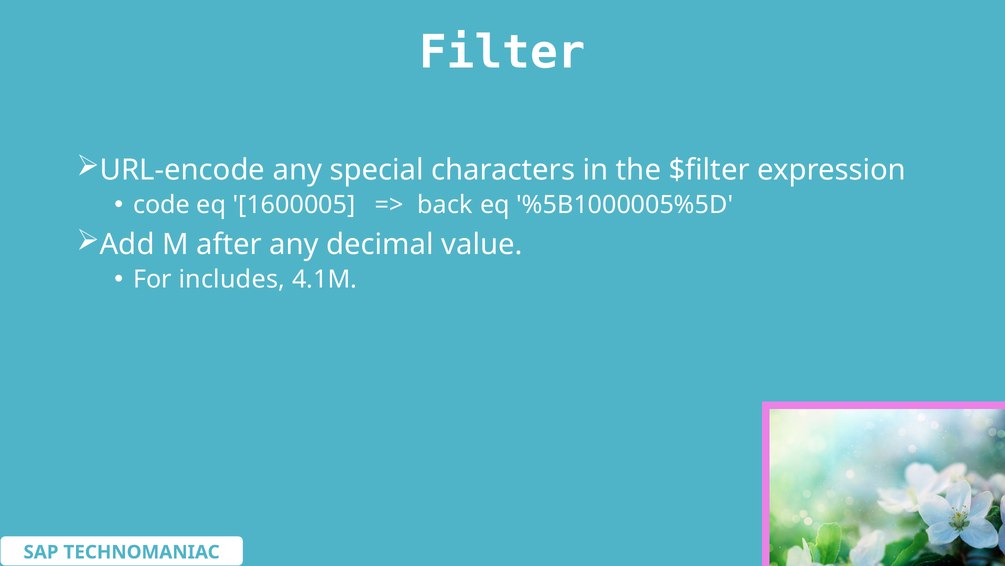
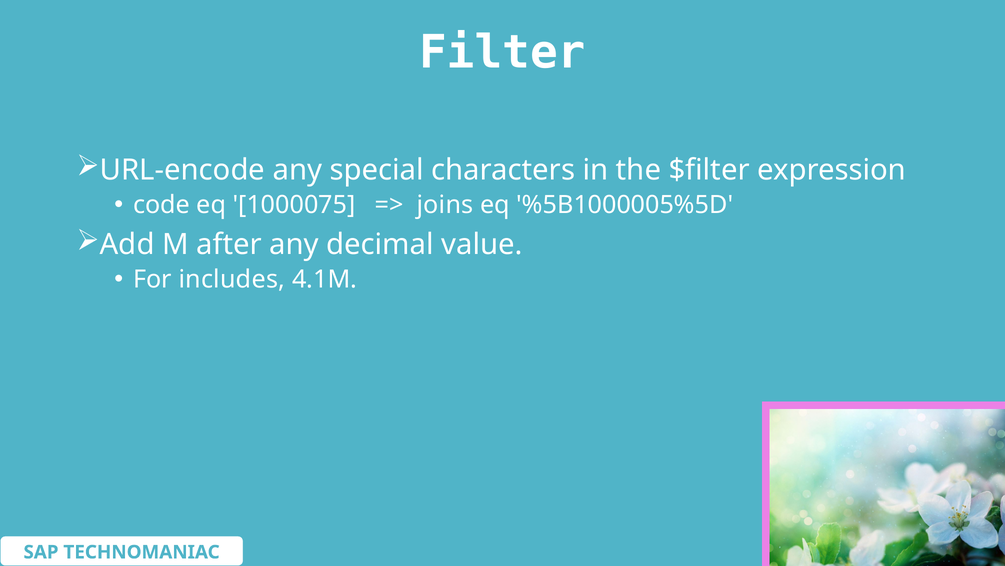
1600005: 1600005 -> 1000075
back: back -> joins
